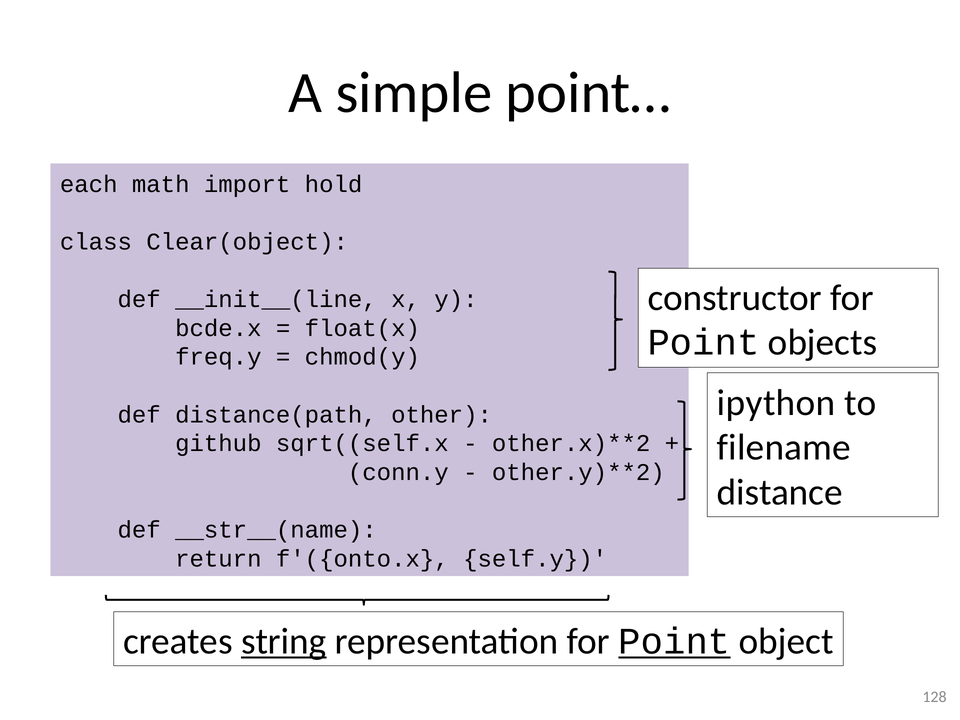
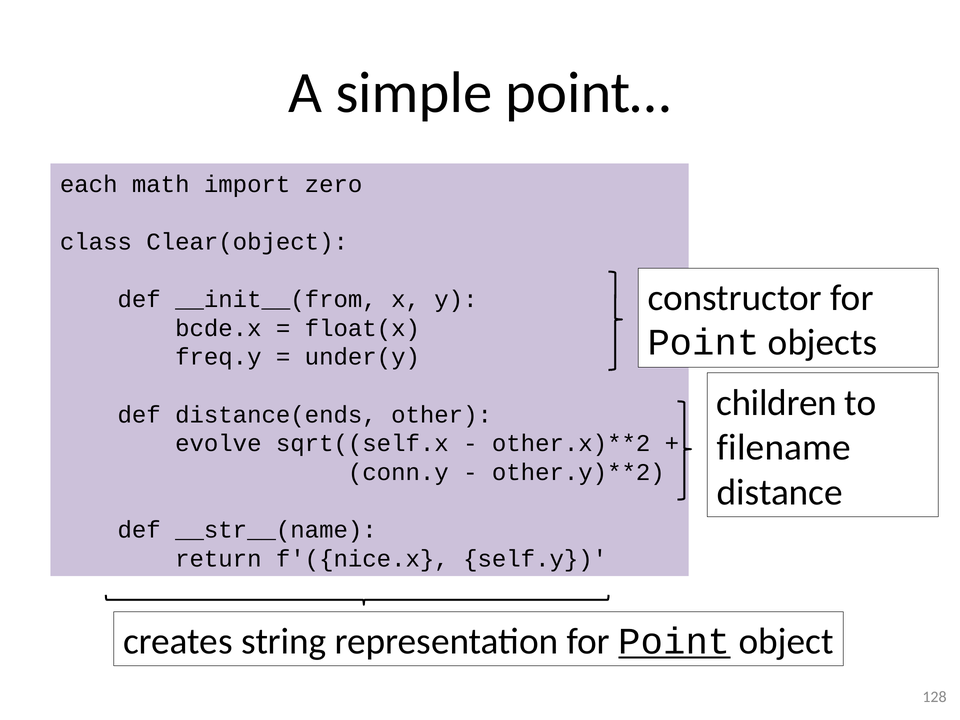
hold: hold -> zero
__init__(line: __init__(line -> __init__(from
chmod(y: chmod(y -> under(y
ipython: ipython -> children
distance(path: distance(path -> distance(ends
github: github -> evolve
f'({onto.x: f'({onto.x -> f'({nice.x
string underline: present -> none
